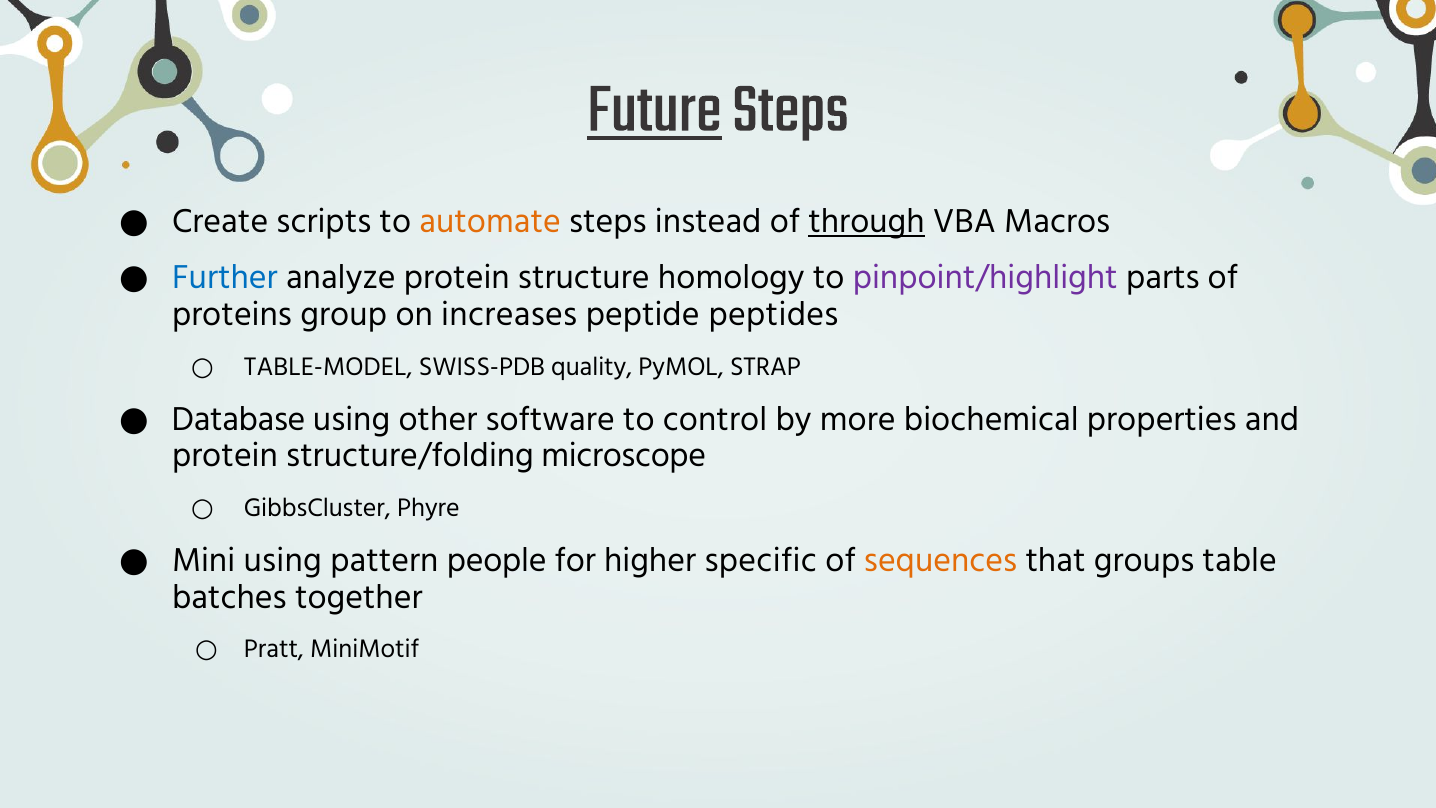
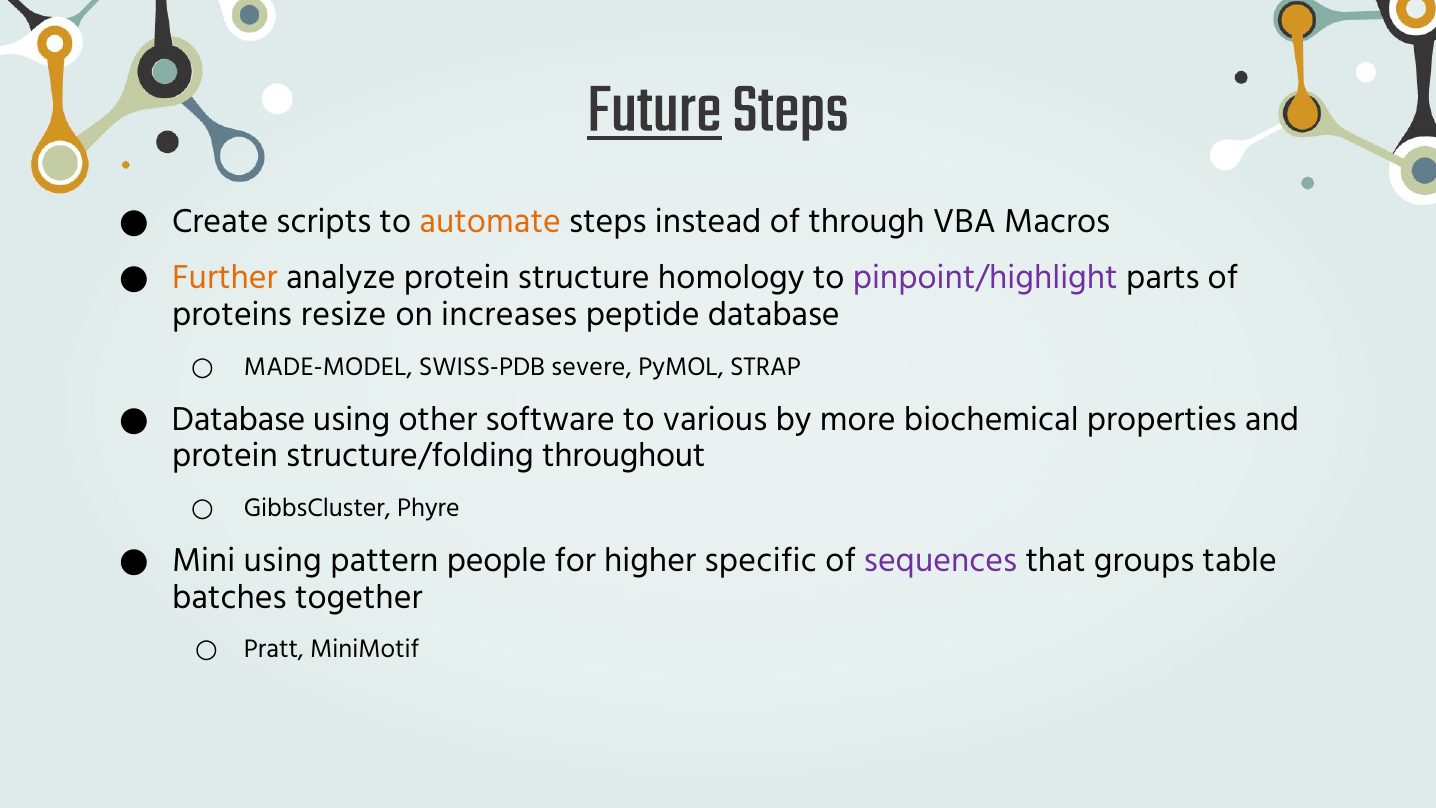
through underline: present -> none
Further colour: blue -> orange
group: group -> resize
peptide peptides: peptides -> database
TABLE-MODEL: TABLE-MODEL -> MADE-MODEL
quality: quality -> severe
control: control -> various
microscope: microscope -> throughout
sequences colour: orange -> purple
